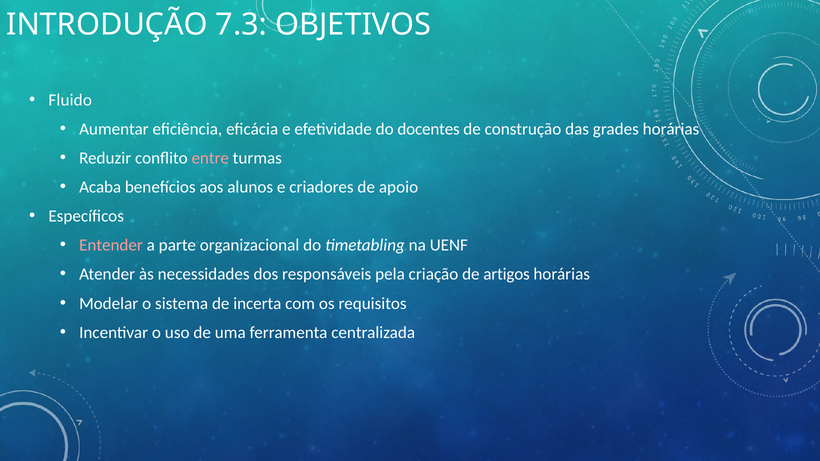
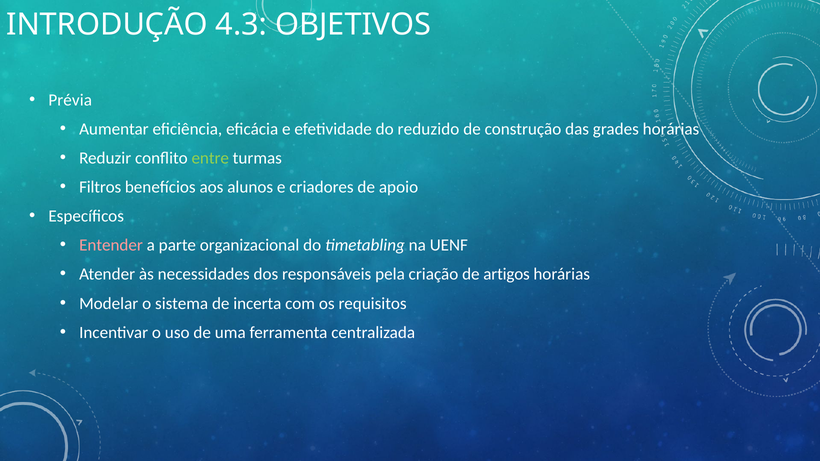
7.3: 7.3 -> 4.3
Fluido: Fluido -> Prévia
docentes: docentes -> reduzido
entre colour: pink -> light green
Acaba: Acaba -> Filtros
